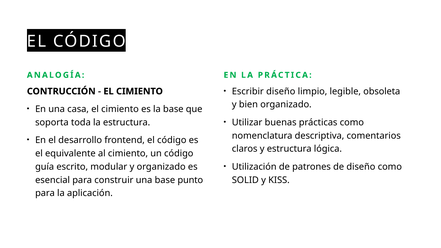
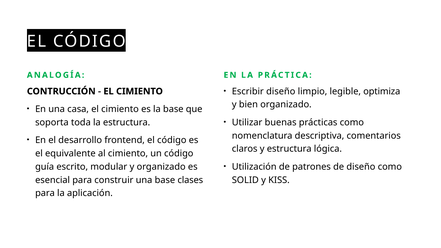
obsoleta: obsoleta -> optimiza
punto: punto -> clases
